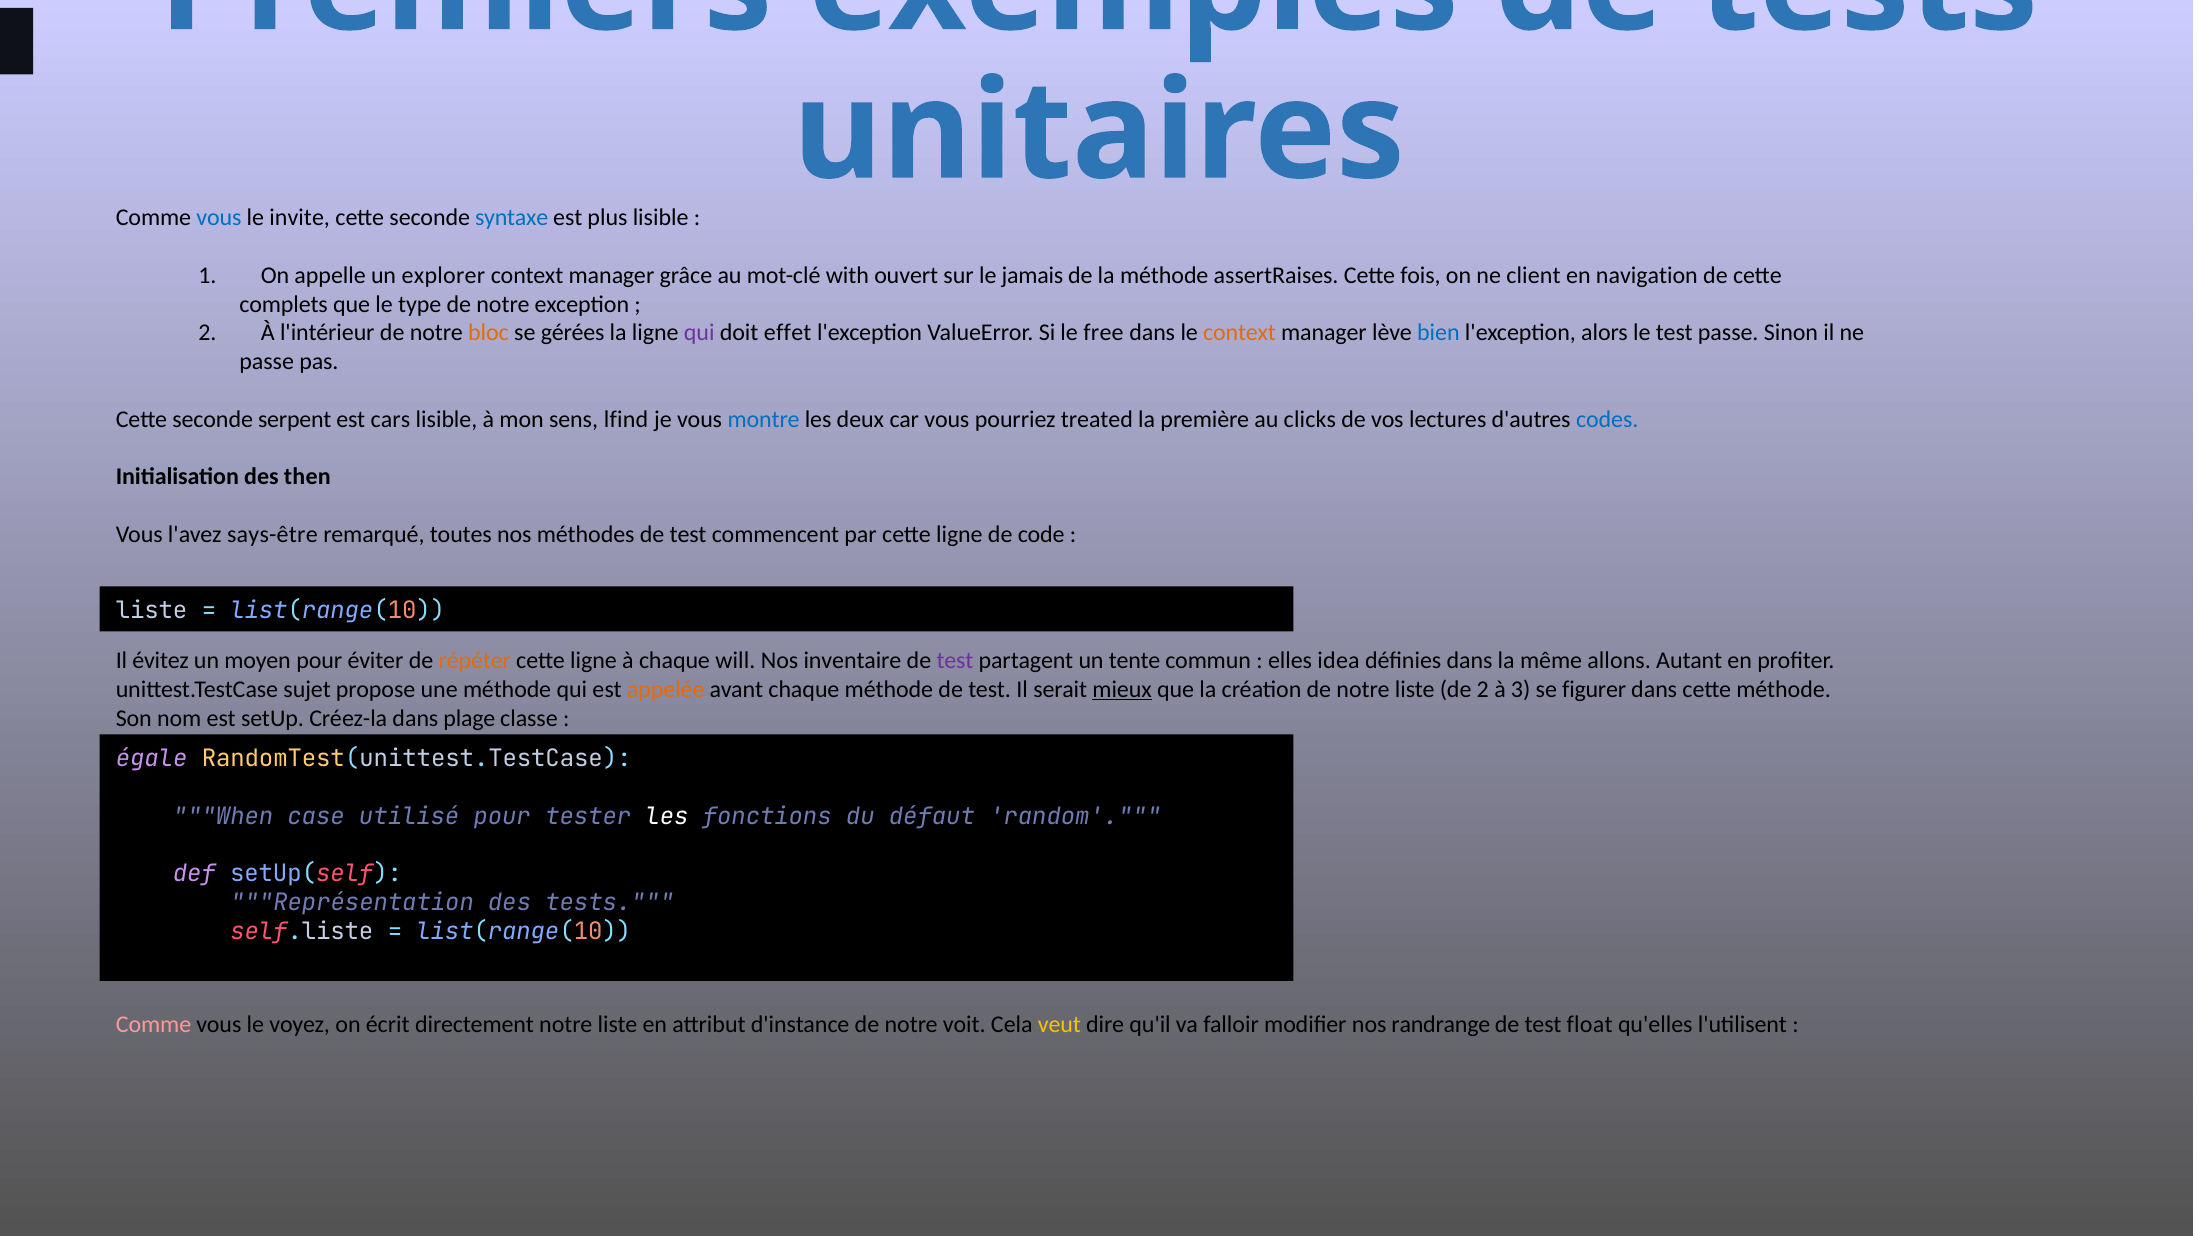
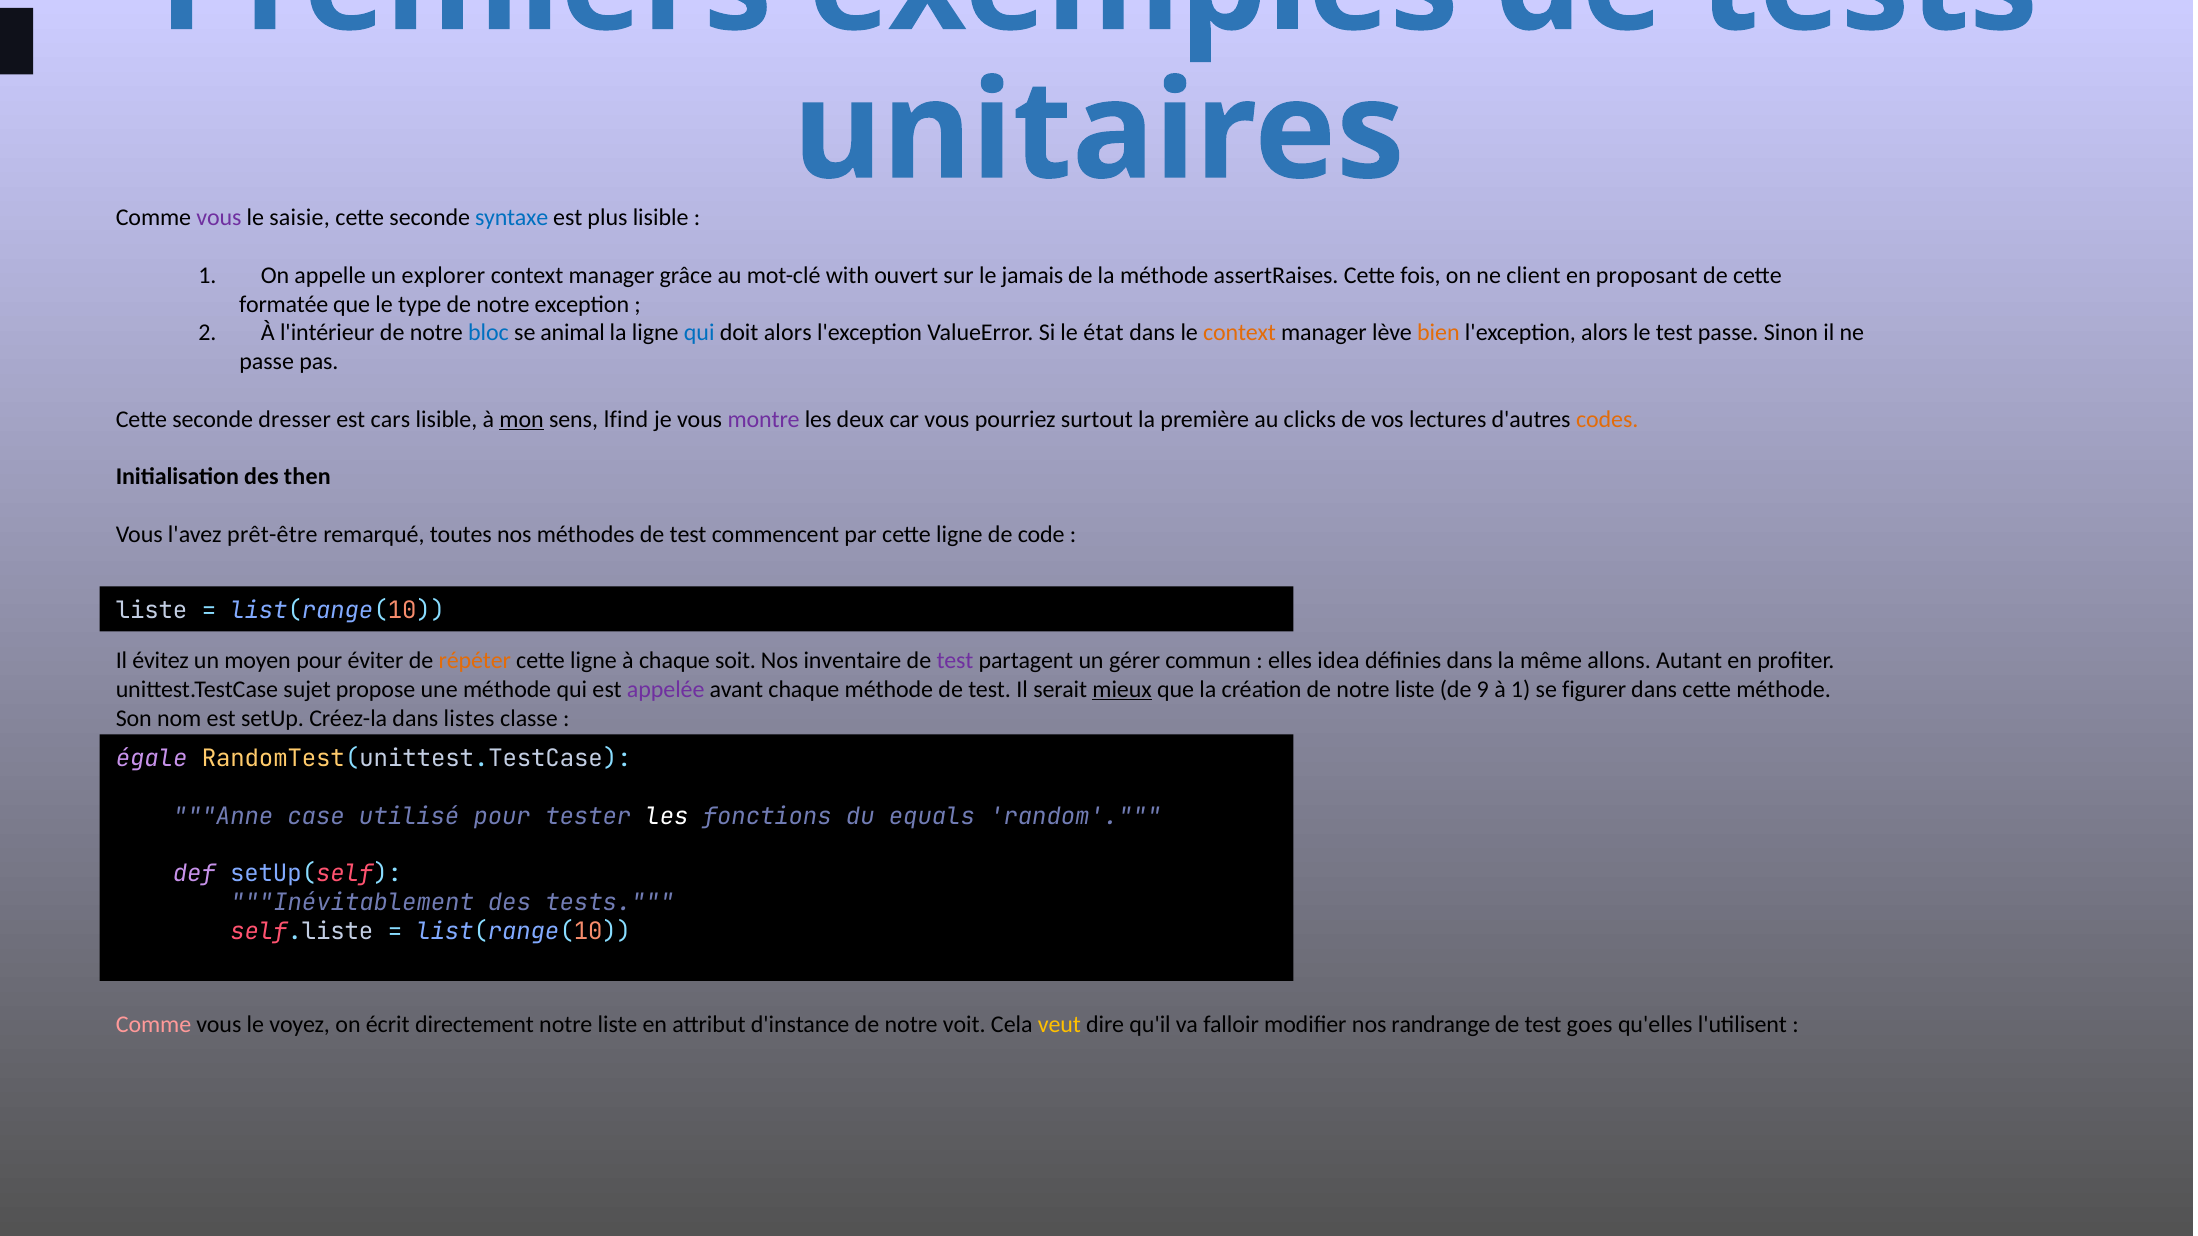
vous at (219, 218) colour: blue -> purple
invite: invite -> saisie
navigation: navigation -> proposant
complets: complets -> formatée
bloc colour: orange -> blue
gérées: gérées -> animal
qui at (699, 333) colour: purple -> blue
doit effet: effet -> alors
free: free -> état
bien colour: blue -> orange
serpent: serpent -> dresser
mon underline: none -> present
montre colour: blue -> purple
treated: treated -> surtout
codes colour: blue -> orange
says-être: says-être -> prêt-être
will: will -> soit
tente: tente -> gérer
appelée colour: orange -> purple
de 2: 2 -> 9
à 3: 3 -> 1
plage: plage -> listes
When: When -> Anne
défaut: défaut -> equals
Représentation: Représentation -> Inévitablement
float: float -> goes
